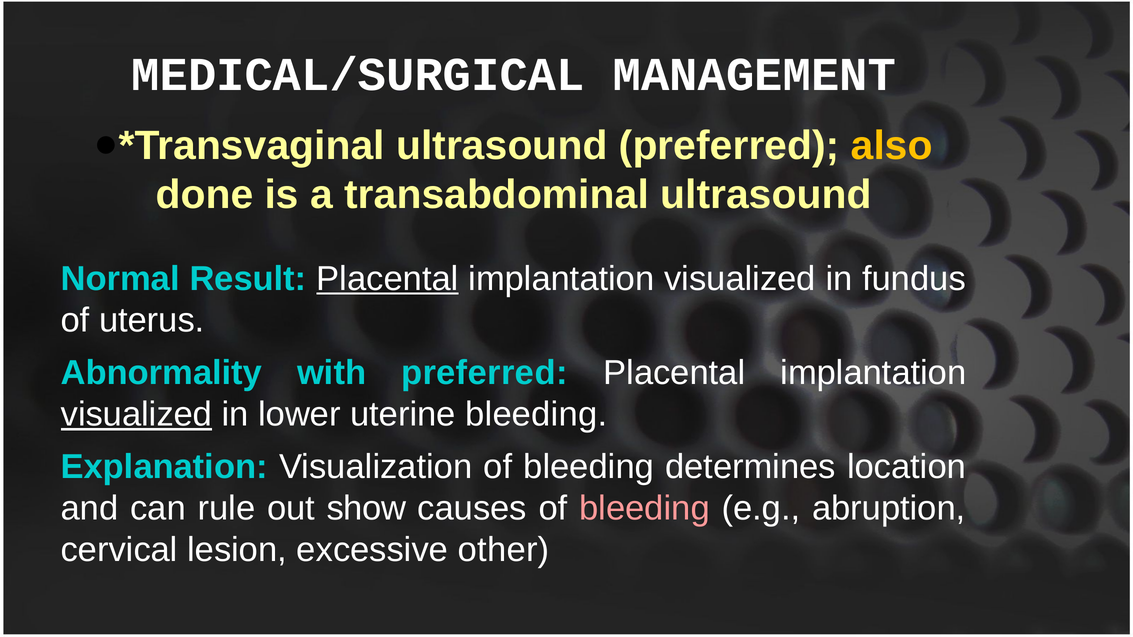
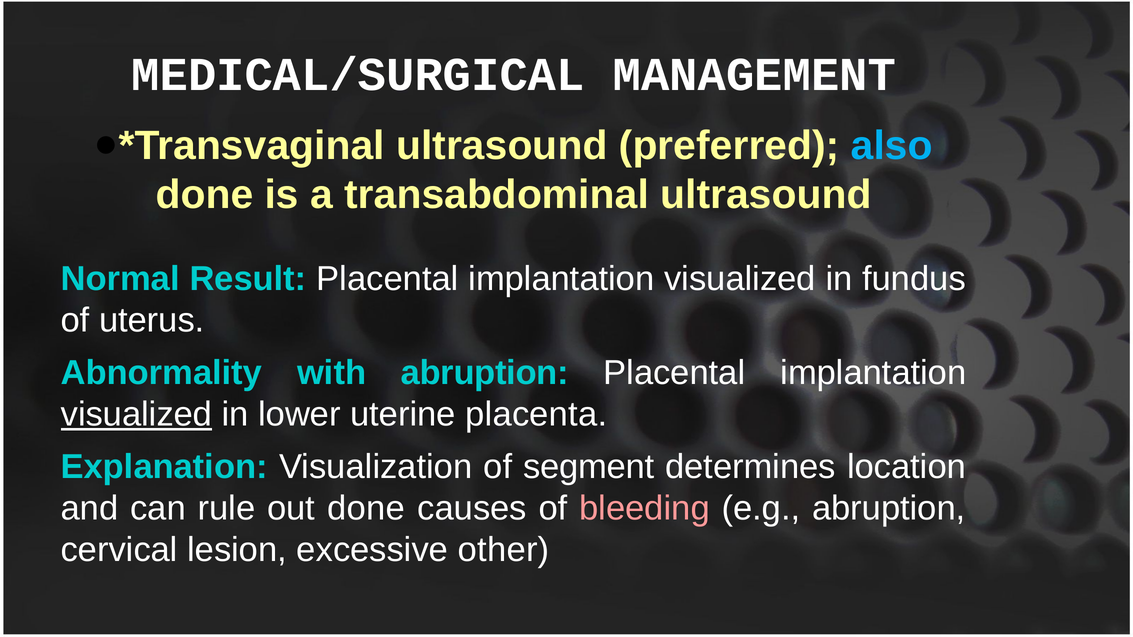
also colour: yellow -> light blue
Placental at (388, 279) underline: present -> none
with preferred: preferred -> abruption
uterine bleeding: bleeding -> placenta
Visualization of bleeding: bleeding -> segment
out show: show -> done
